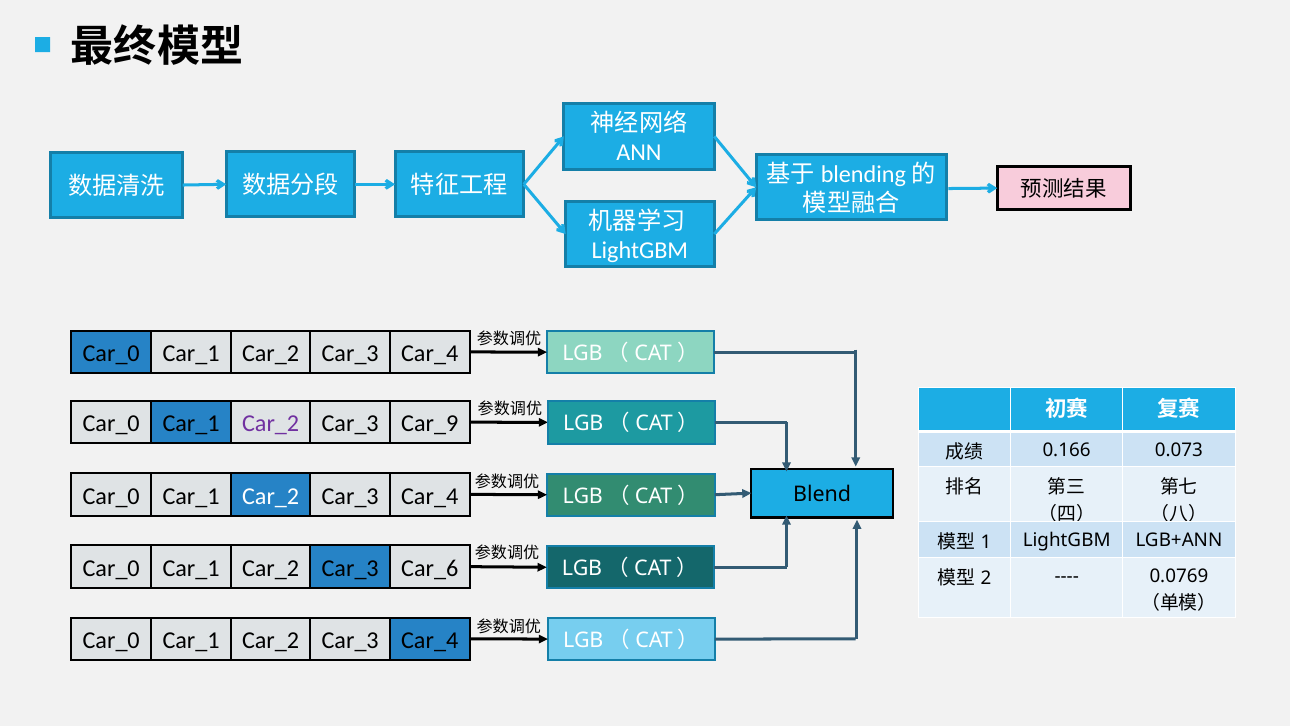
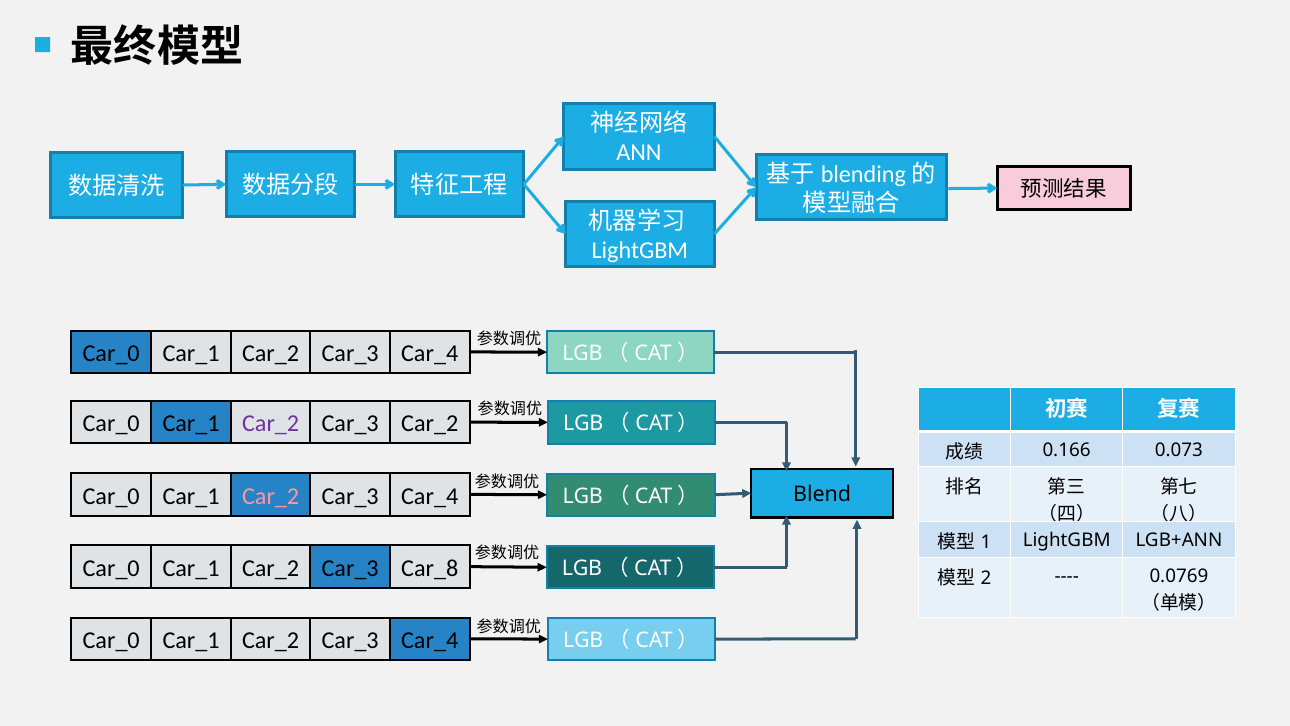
Car_3 Car_9: Car_9 -> Car_2
Car_2 at (271, 496) colour: white -> pink
Car_6: Car_6 -> Car_8
